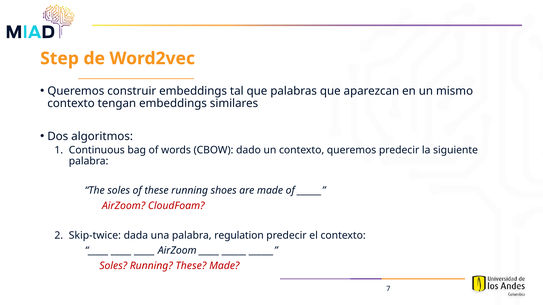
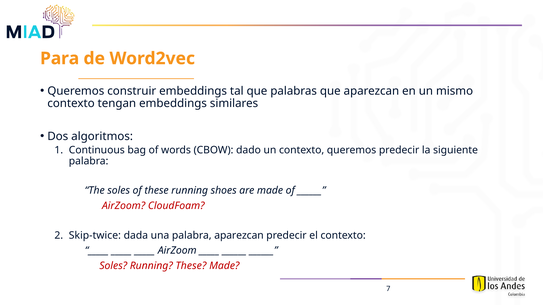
Step: Step -> Para
palabra regulation: regulation -> aparezcan
